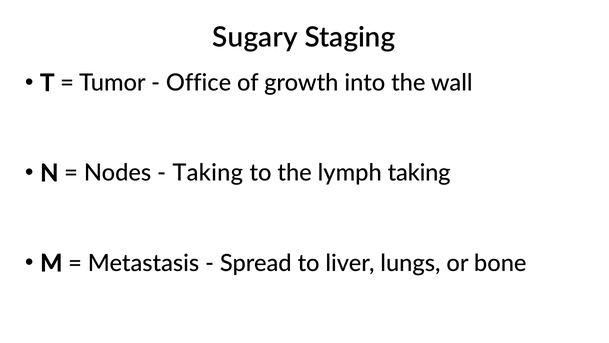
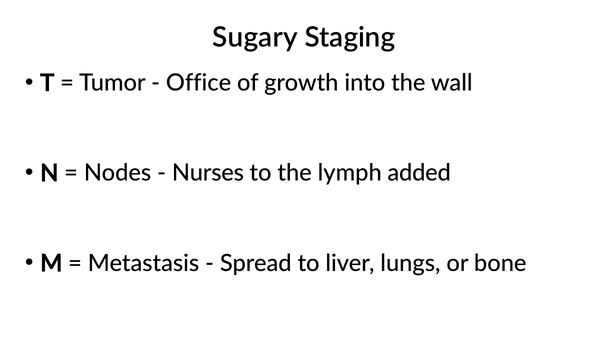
Taking at (208, 173): Taking -> Nurses
lymph taking: taking -> added
